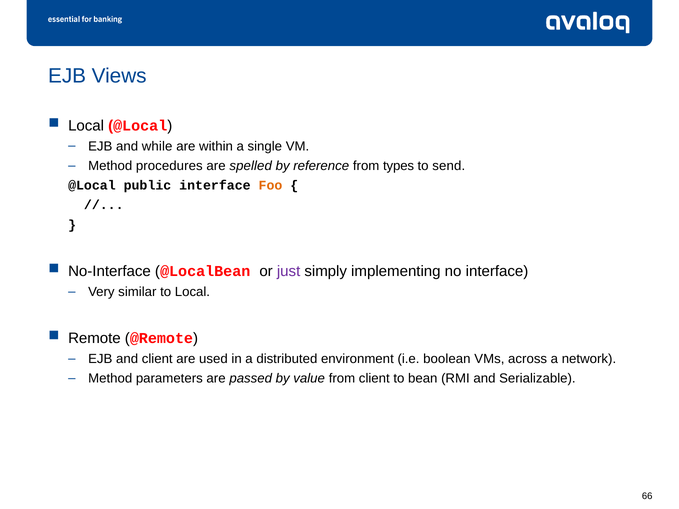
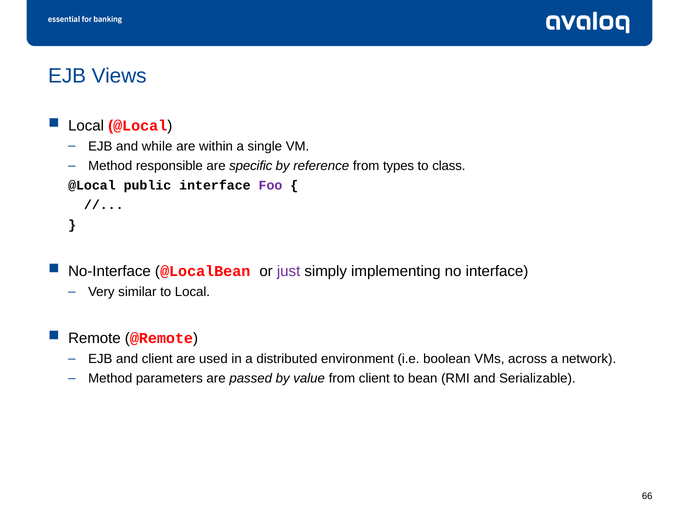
procedures: procedures -> responsible
spelled: spelled -> specific
send: send -> class
Foo colour: orange -> purple
